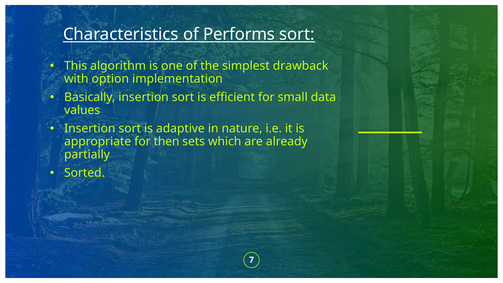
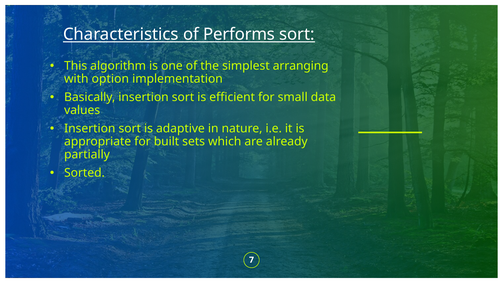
drawback: drawback -> arranging
then: then -> built
